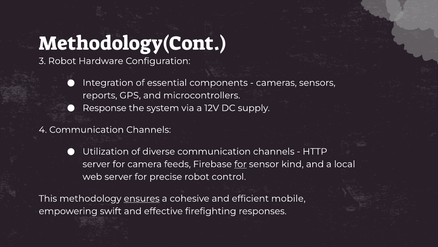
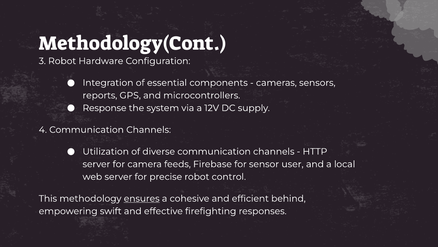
for at (240, 164) underline: present -> none
kind: kind -> user
mobile: mobile -> behind
